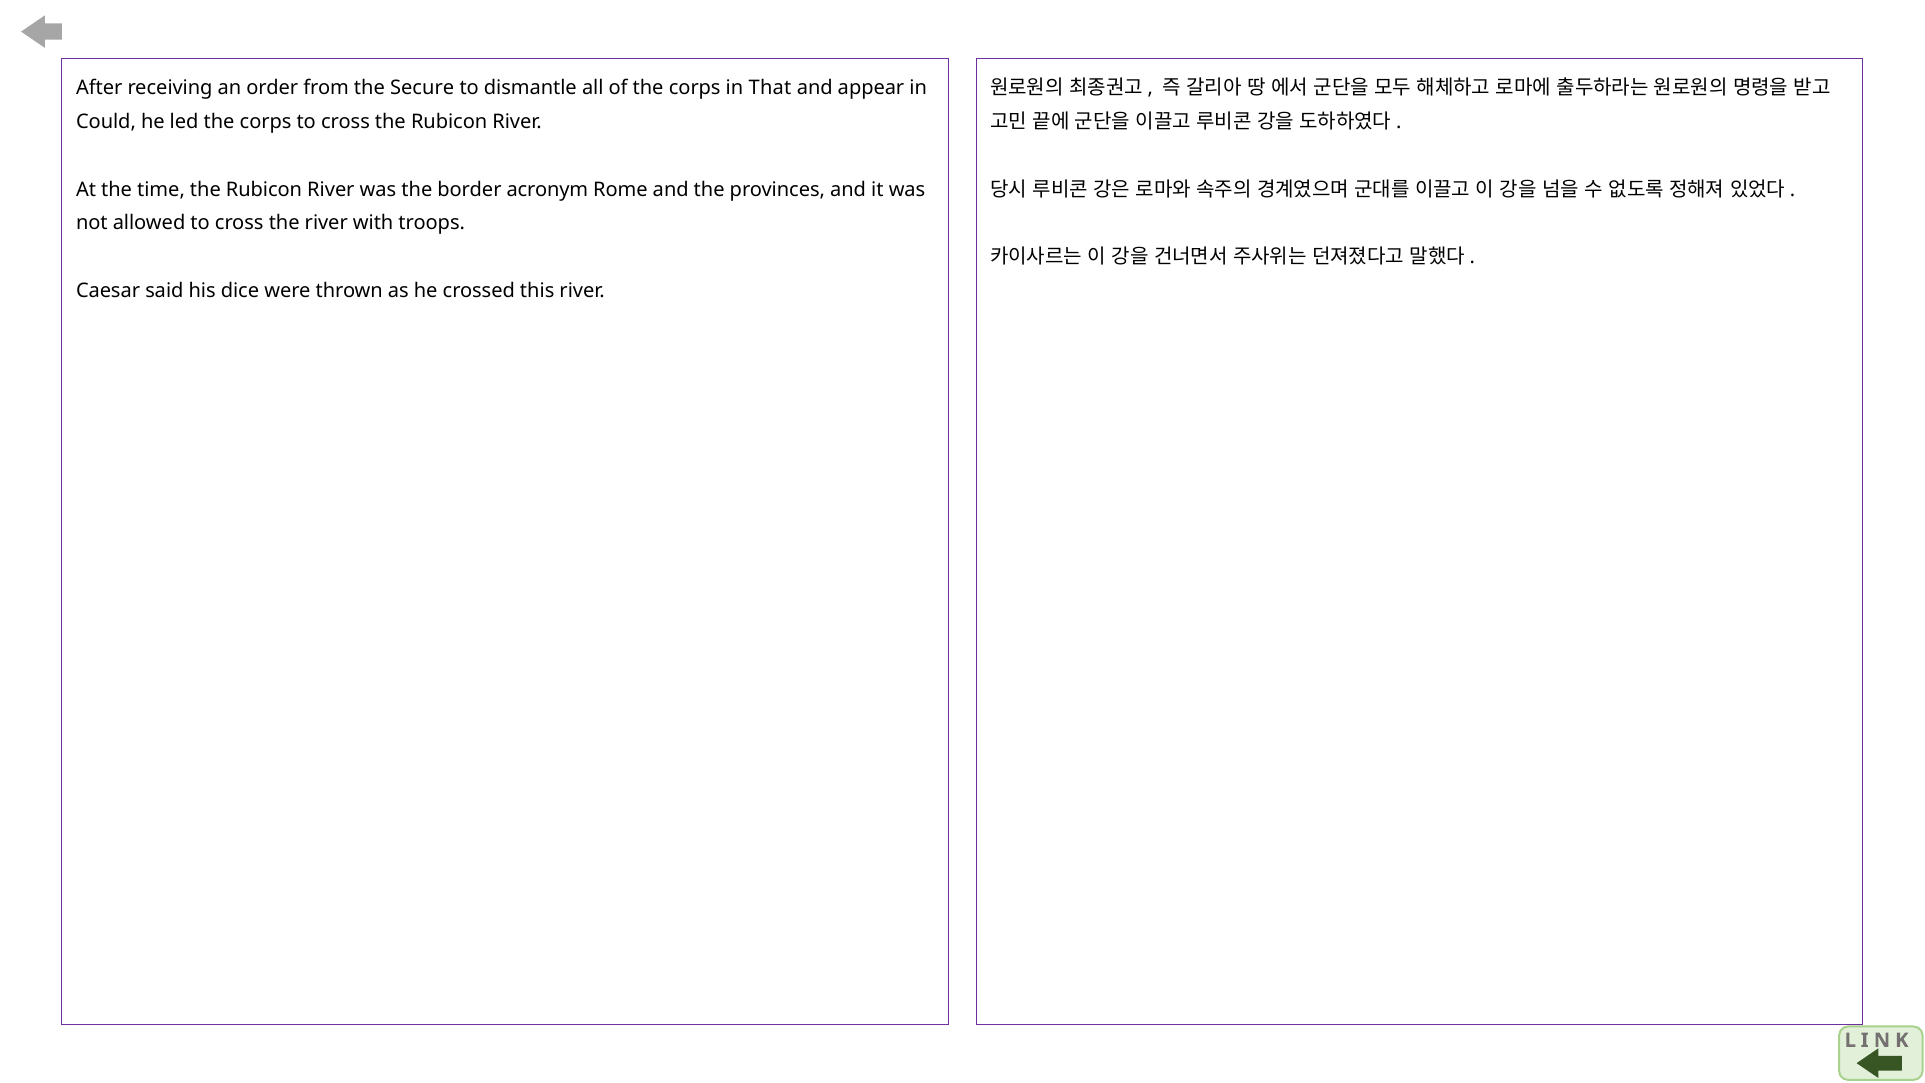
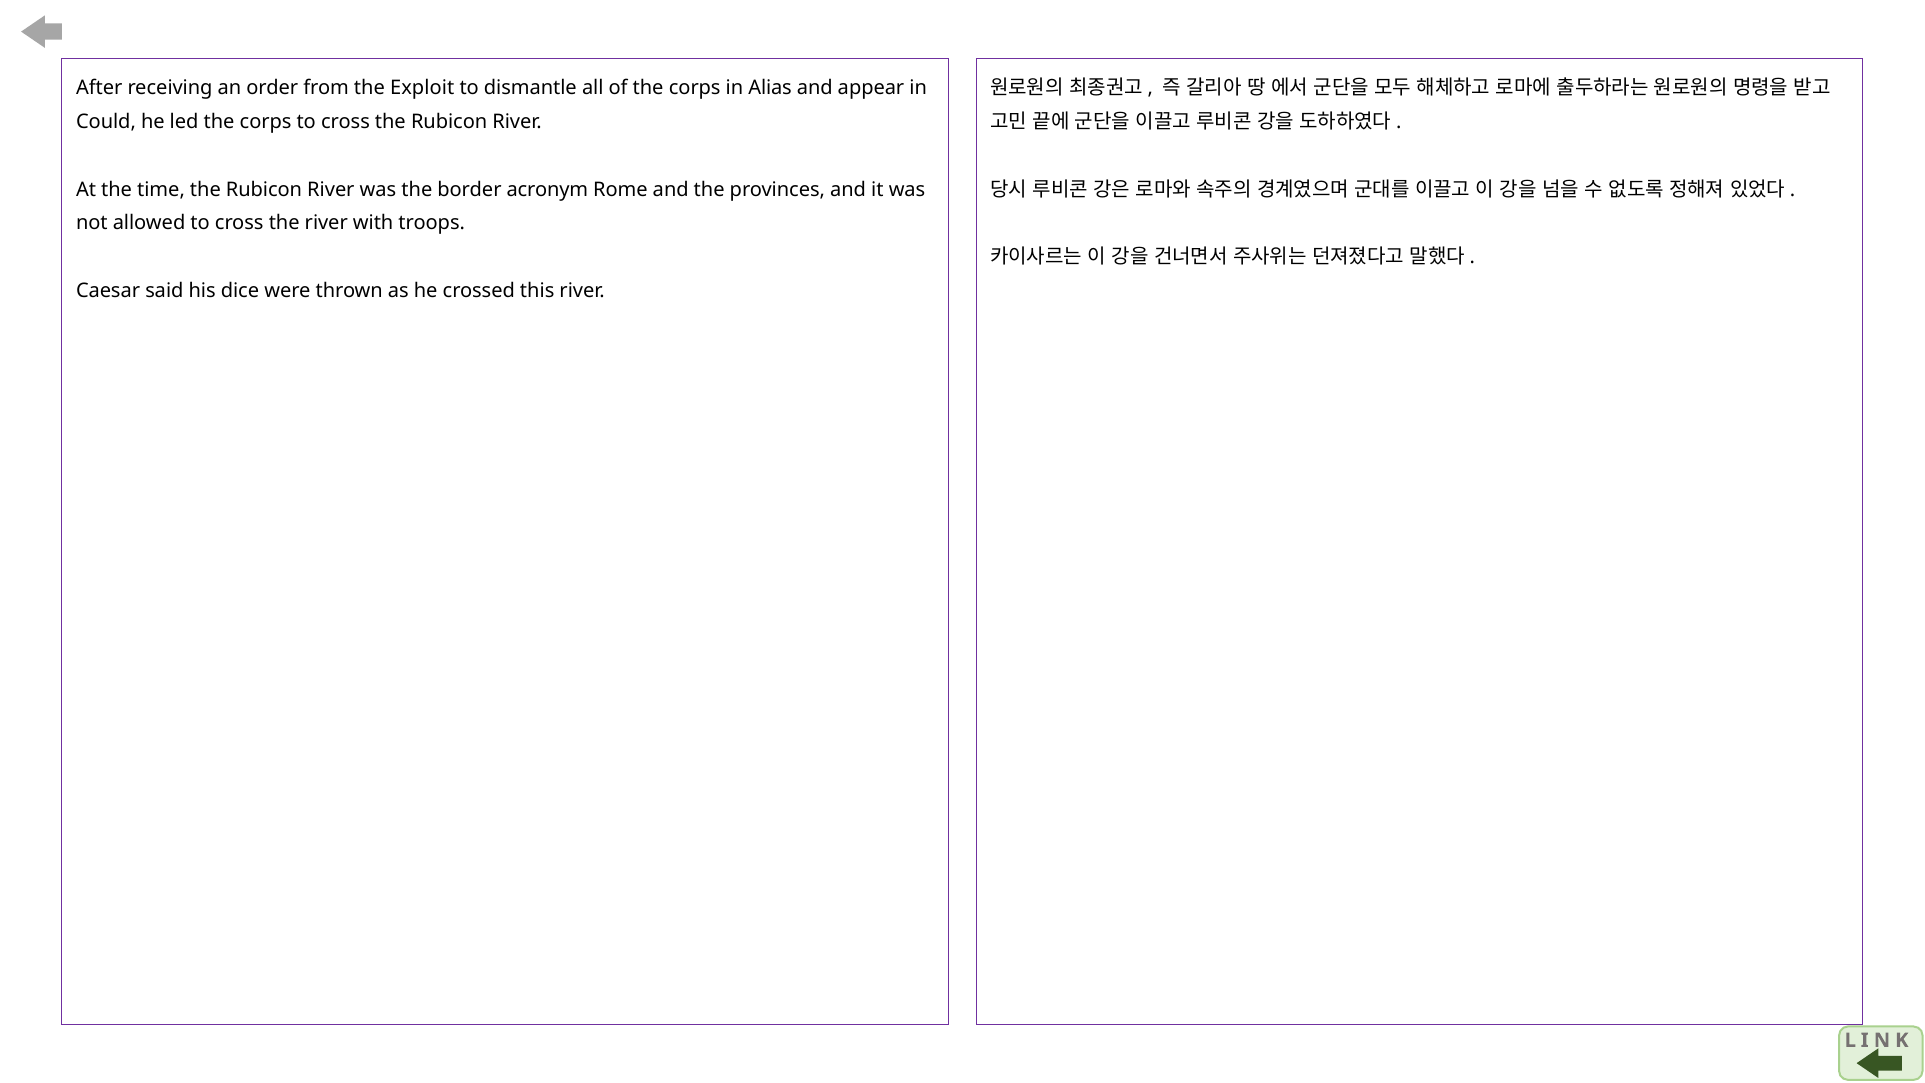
Secure: Secure -> Exploit
That: That -> Alias
